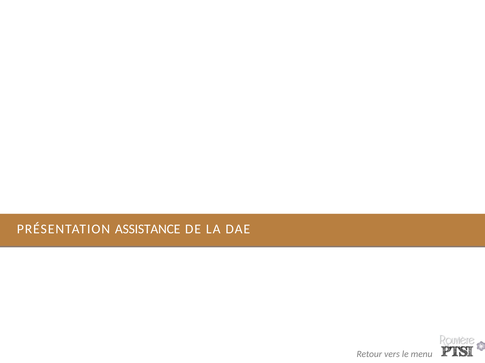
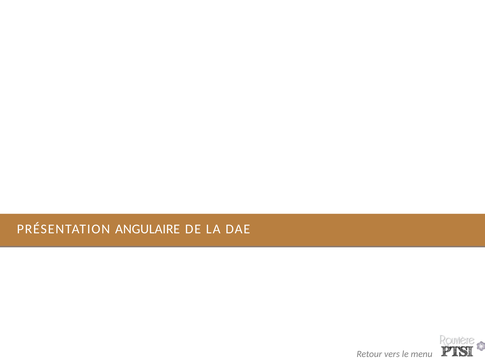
ASSISTANCE: ASSISTANCE -> ANGULAIRE
